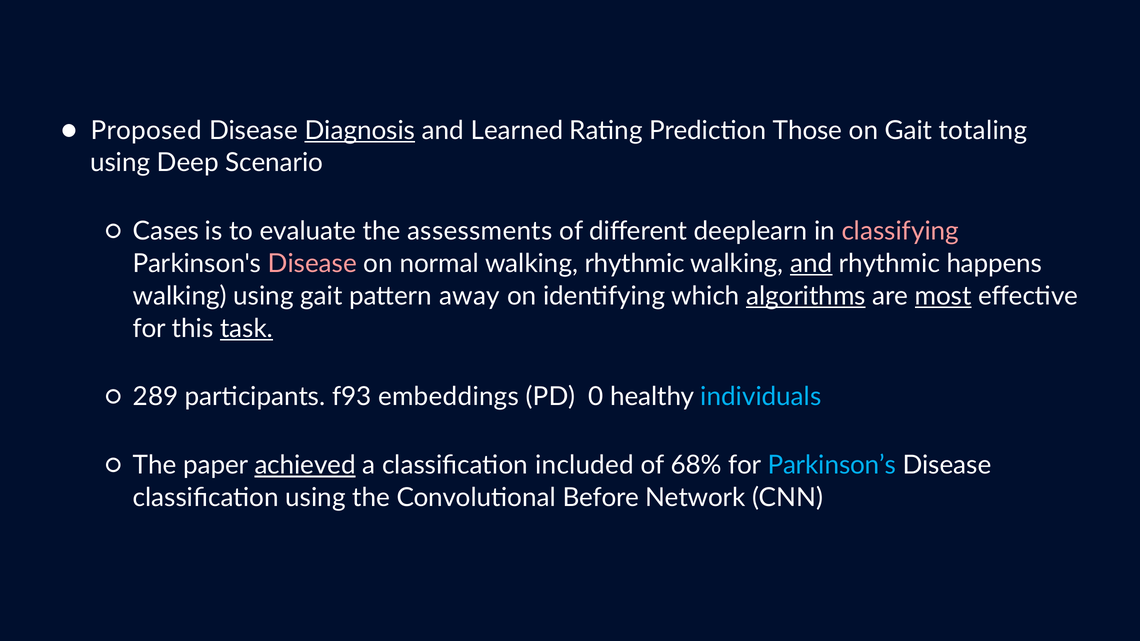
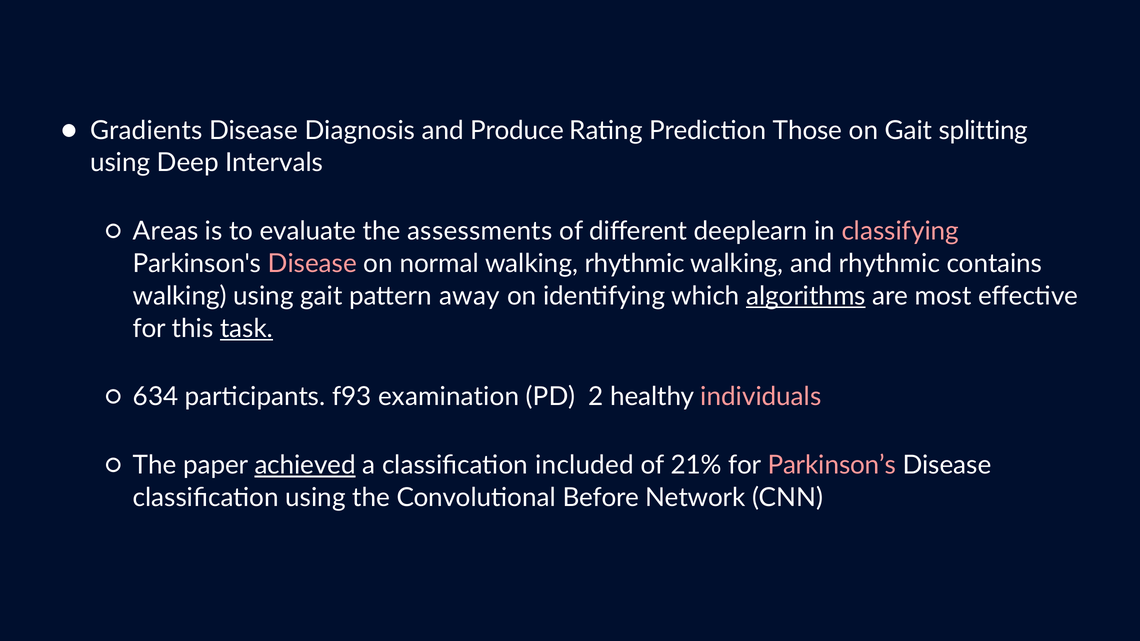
Proposed: Proposed -> Gradients
Diagnosis underline: present -> none
Learned: Learned -> Produce
totaling: totaling -> splitting
Scenario: Scenario -> Intervals
Cases: Cases -> Areas
and at (811, 264) underline: present -> none
happens: happens -> contains
most underline: present -> none
289: 289 -> 634
embeddings: embeddings -> examination
0: 0 -> 2
individuals colour: light blue -> pink
68%: 68% -> 21%
Parkinson’s colour: light blue -> pink
